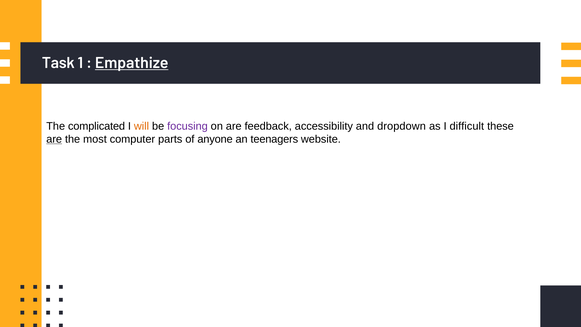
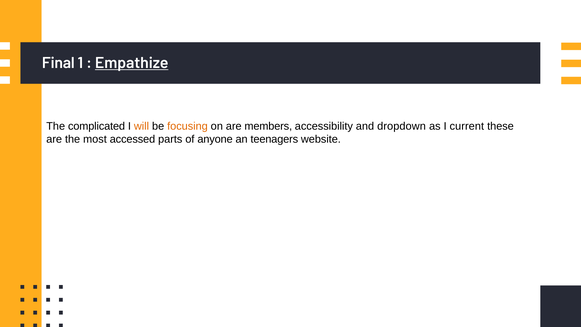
Task: Task -> Final
focusing colour: purple -> orange
feedback: feedback -> members
difficult: difficult -> current
are at (54, 139) underline: present -> none
computer: computer -> accessed
